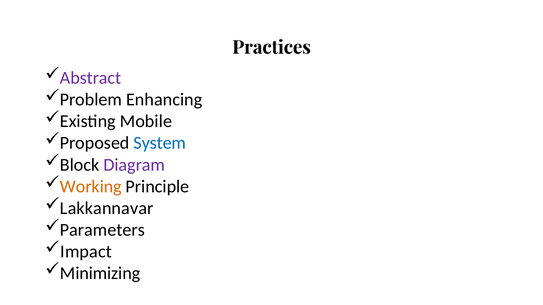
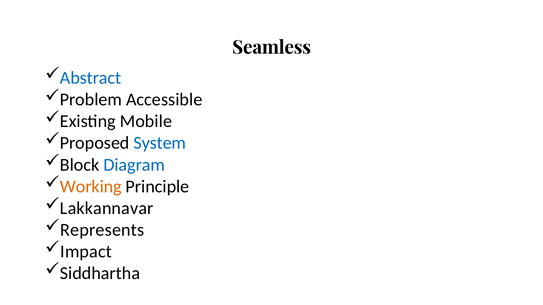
Practices: Practices -> Seamless
Abstract colour: purple -> blue
Enhancing: Enhancing -> Accessible
Diagram colour: purple -> blue
Parameters: Parameters -> Represents
Minimizing: Minimizing -> Siddhartha
